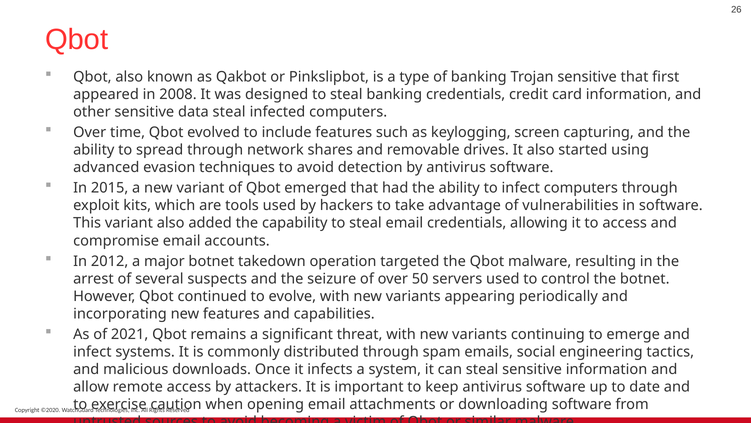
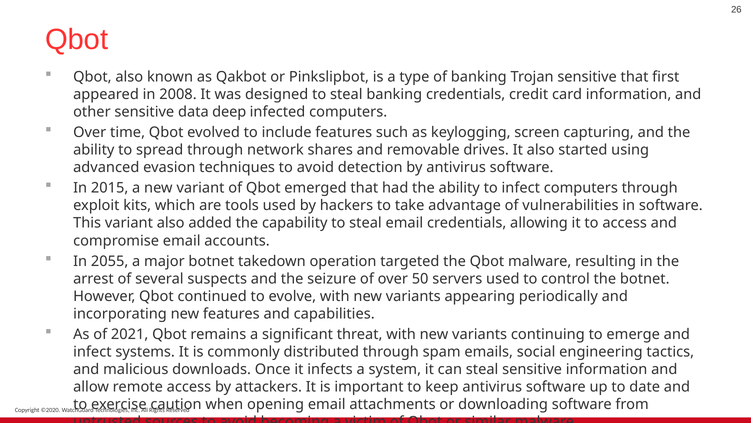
data steal: steal -> deep
2012: 2012 -> 2055
